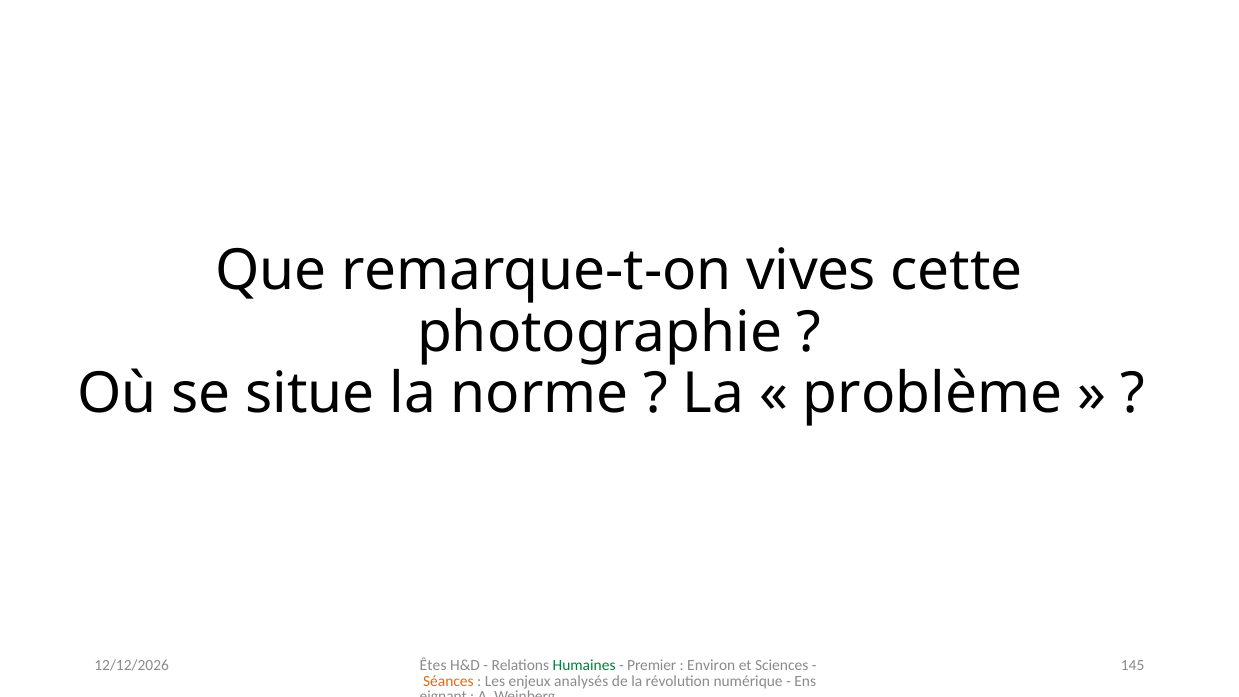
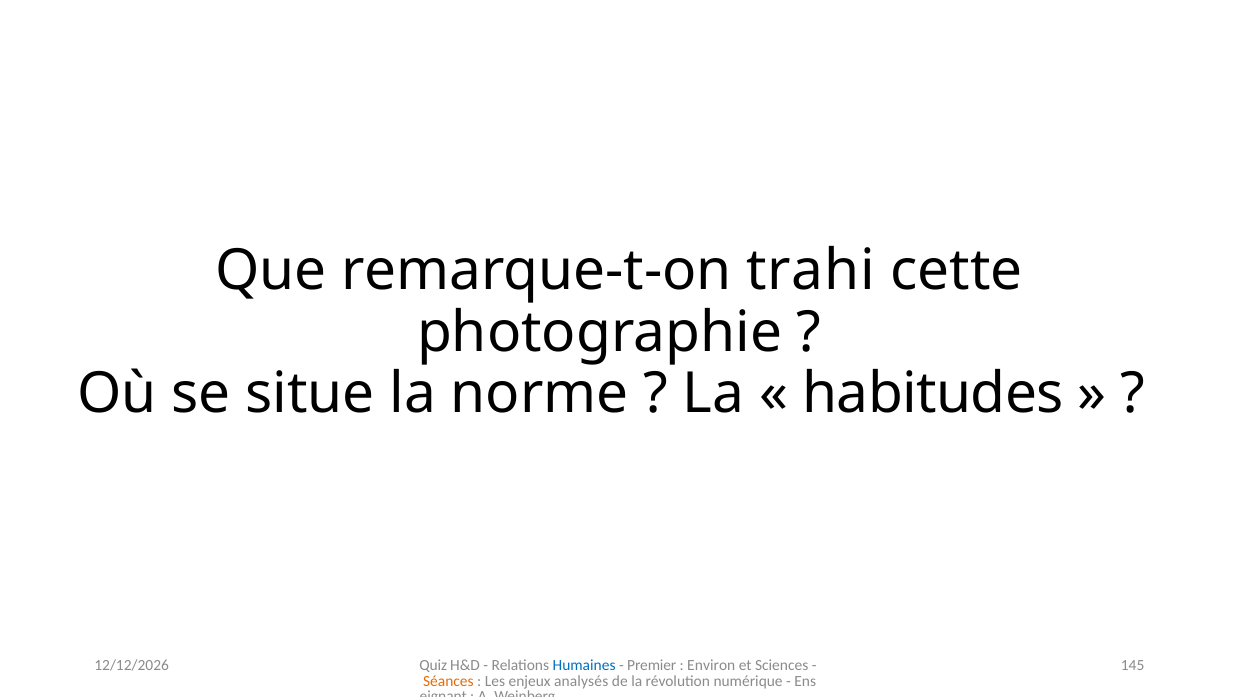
vives: vives -> trahi
problème: problème -> habitudes
Êtes: Êtes -> Quiz
Humaines colour: green -> blue
